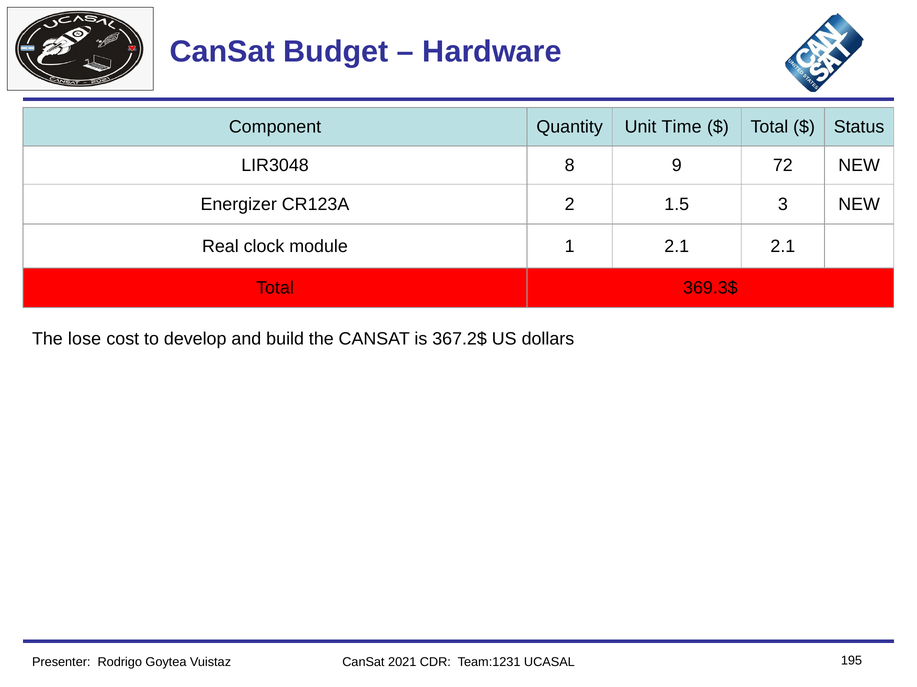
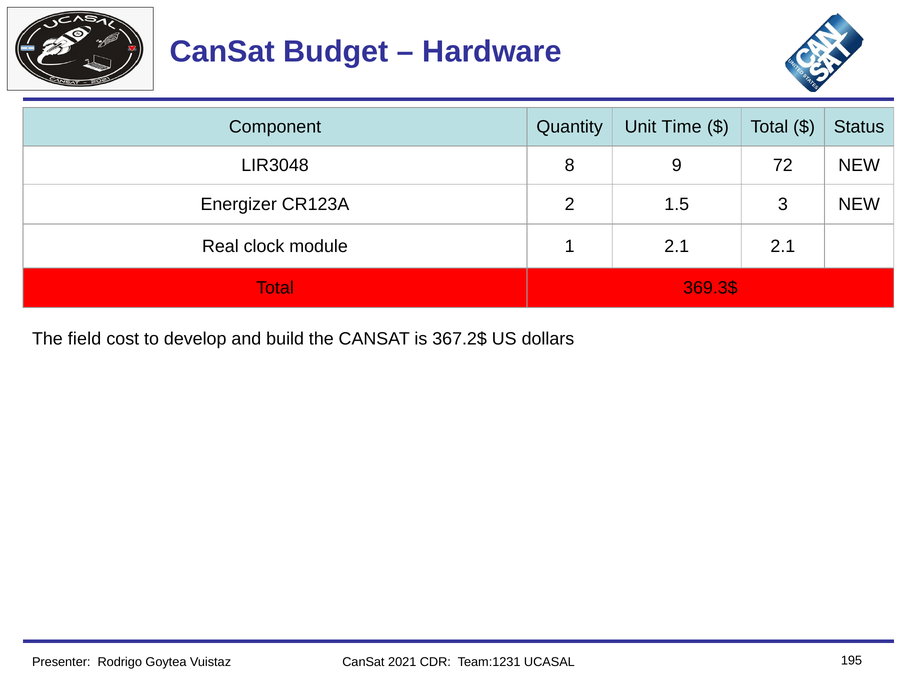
lose: lose -> field
